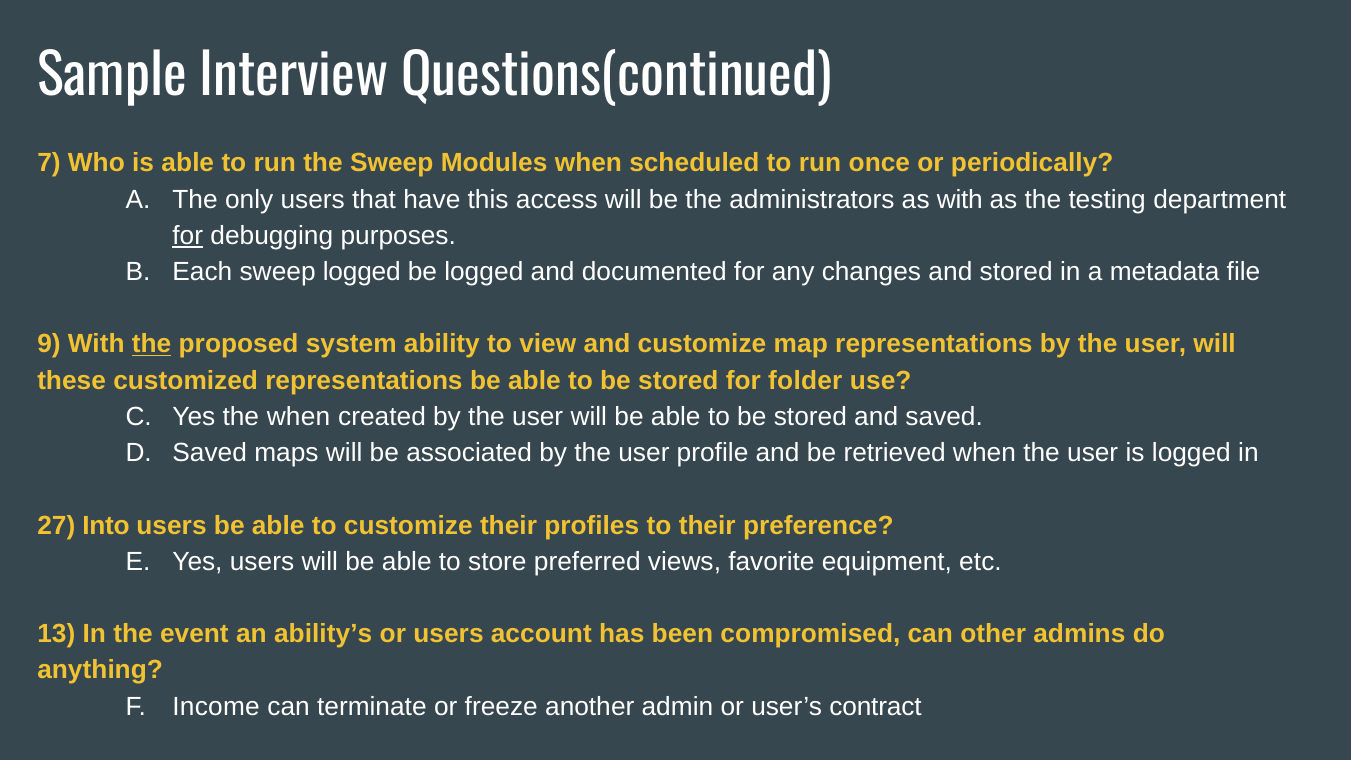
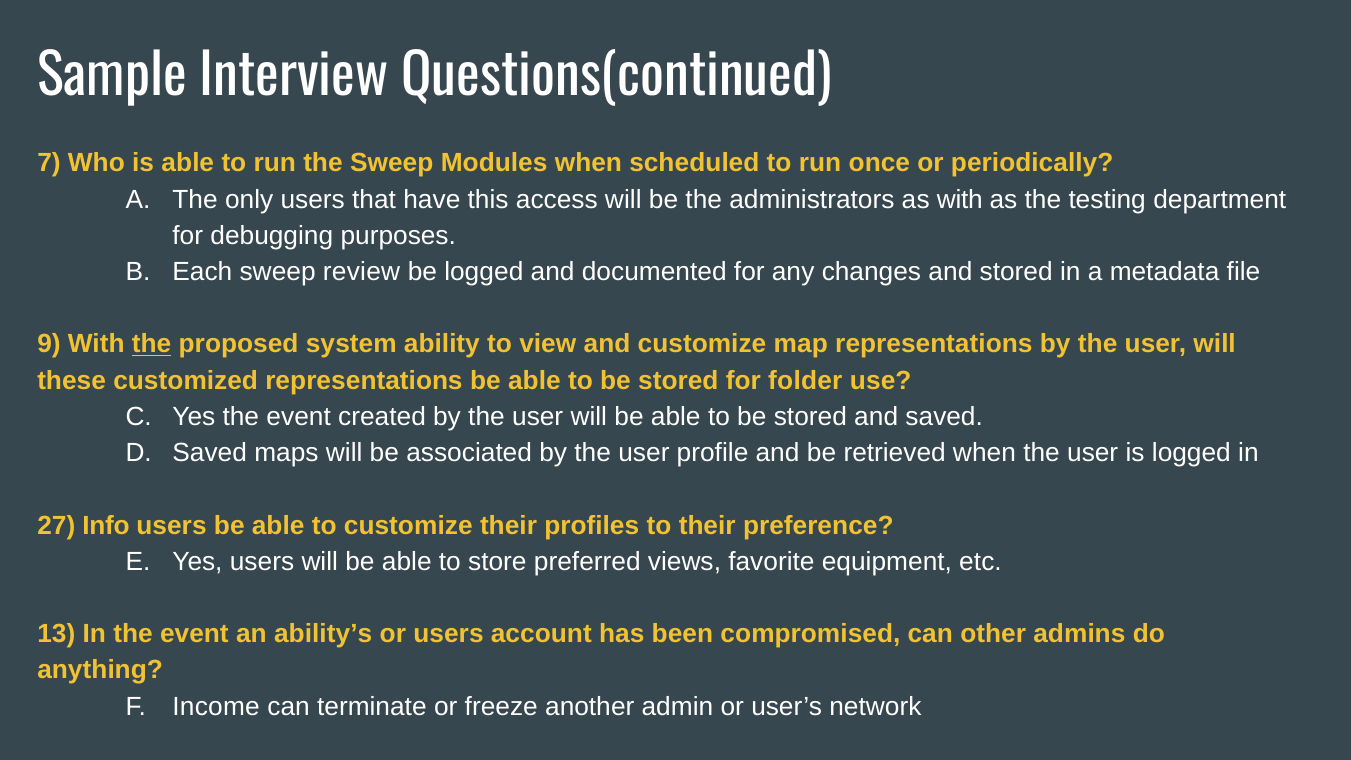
for at (188, 236) underline: present -> none
sweep logged: logged -> review
Yes the when: when -> event
Into: Into -> Info
contract: contract -> network
